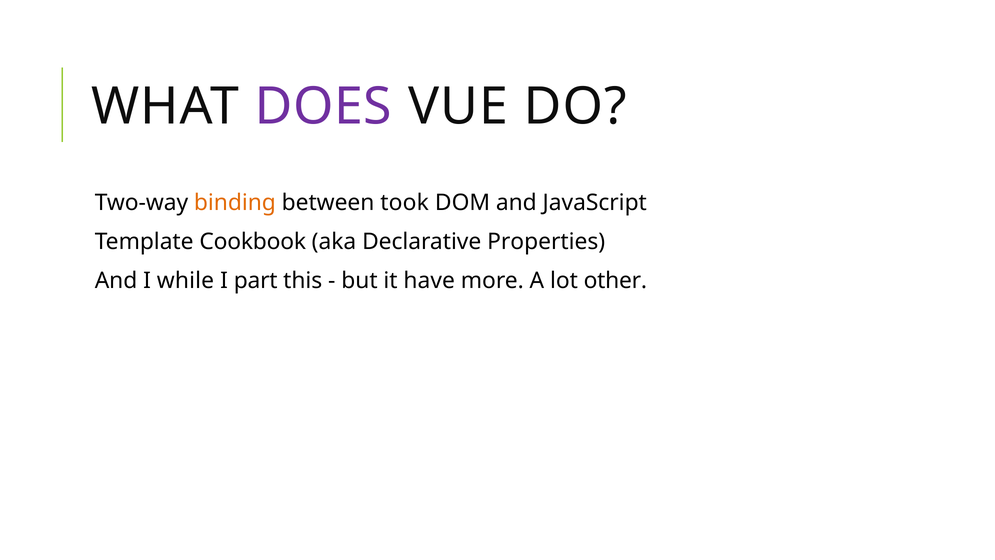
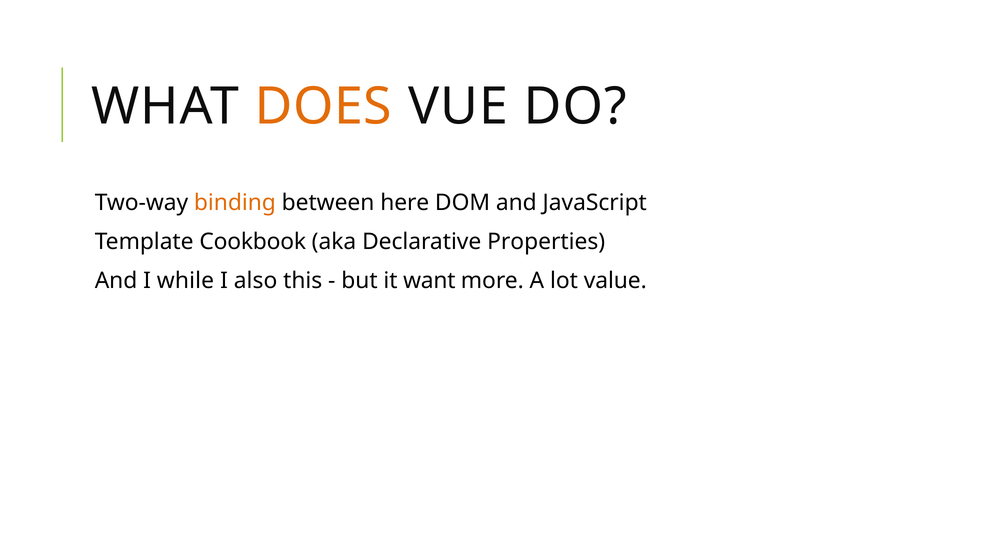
DOES colour: purple -> orange
took: took -> here
part: part -> also
have: have -> want
other: other -> value
